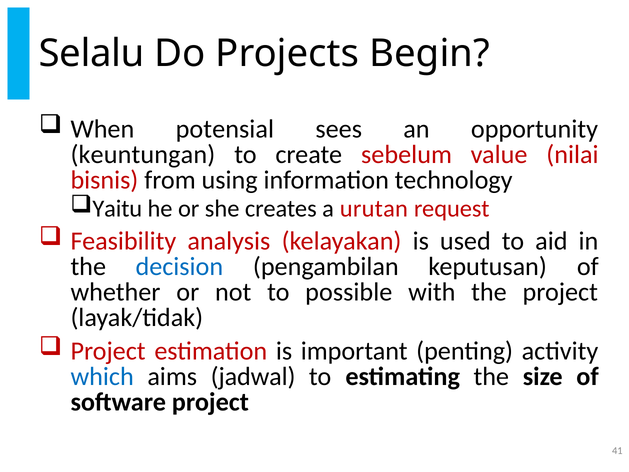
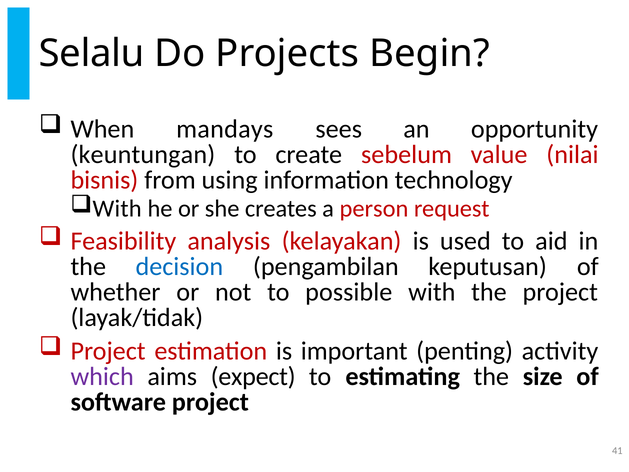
potensial: potensial -> mandays
Yaitu at (117, 209): Yaitu -> With
urutan: urutan -> person
which colour: blue -> purple
jadwal: jadwal -> expect
